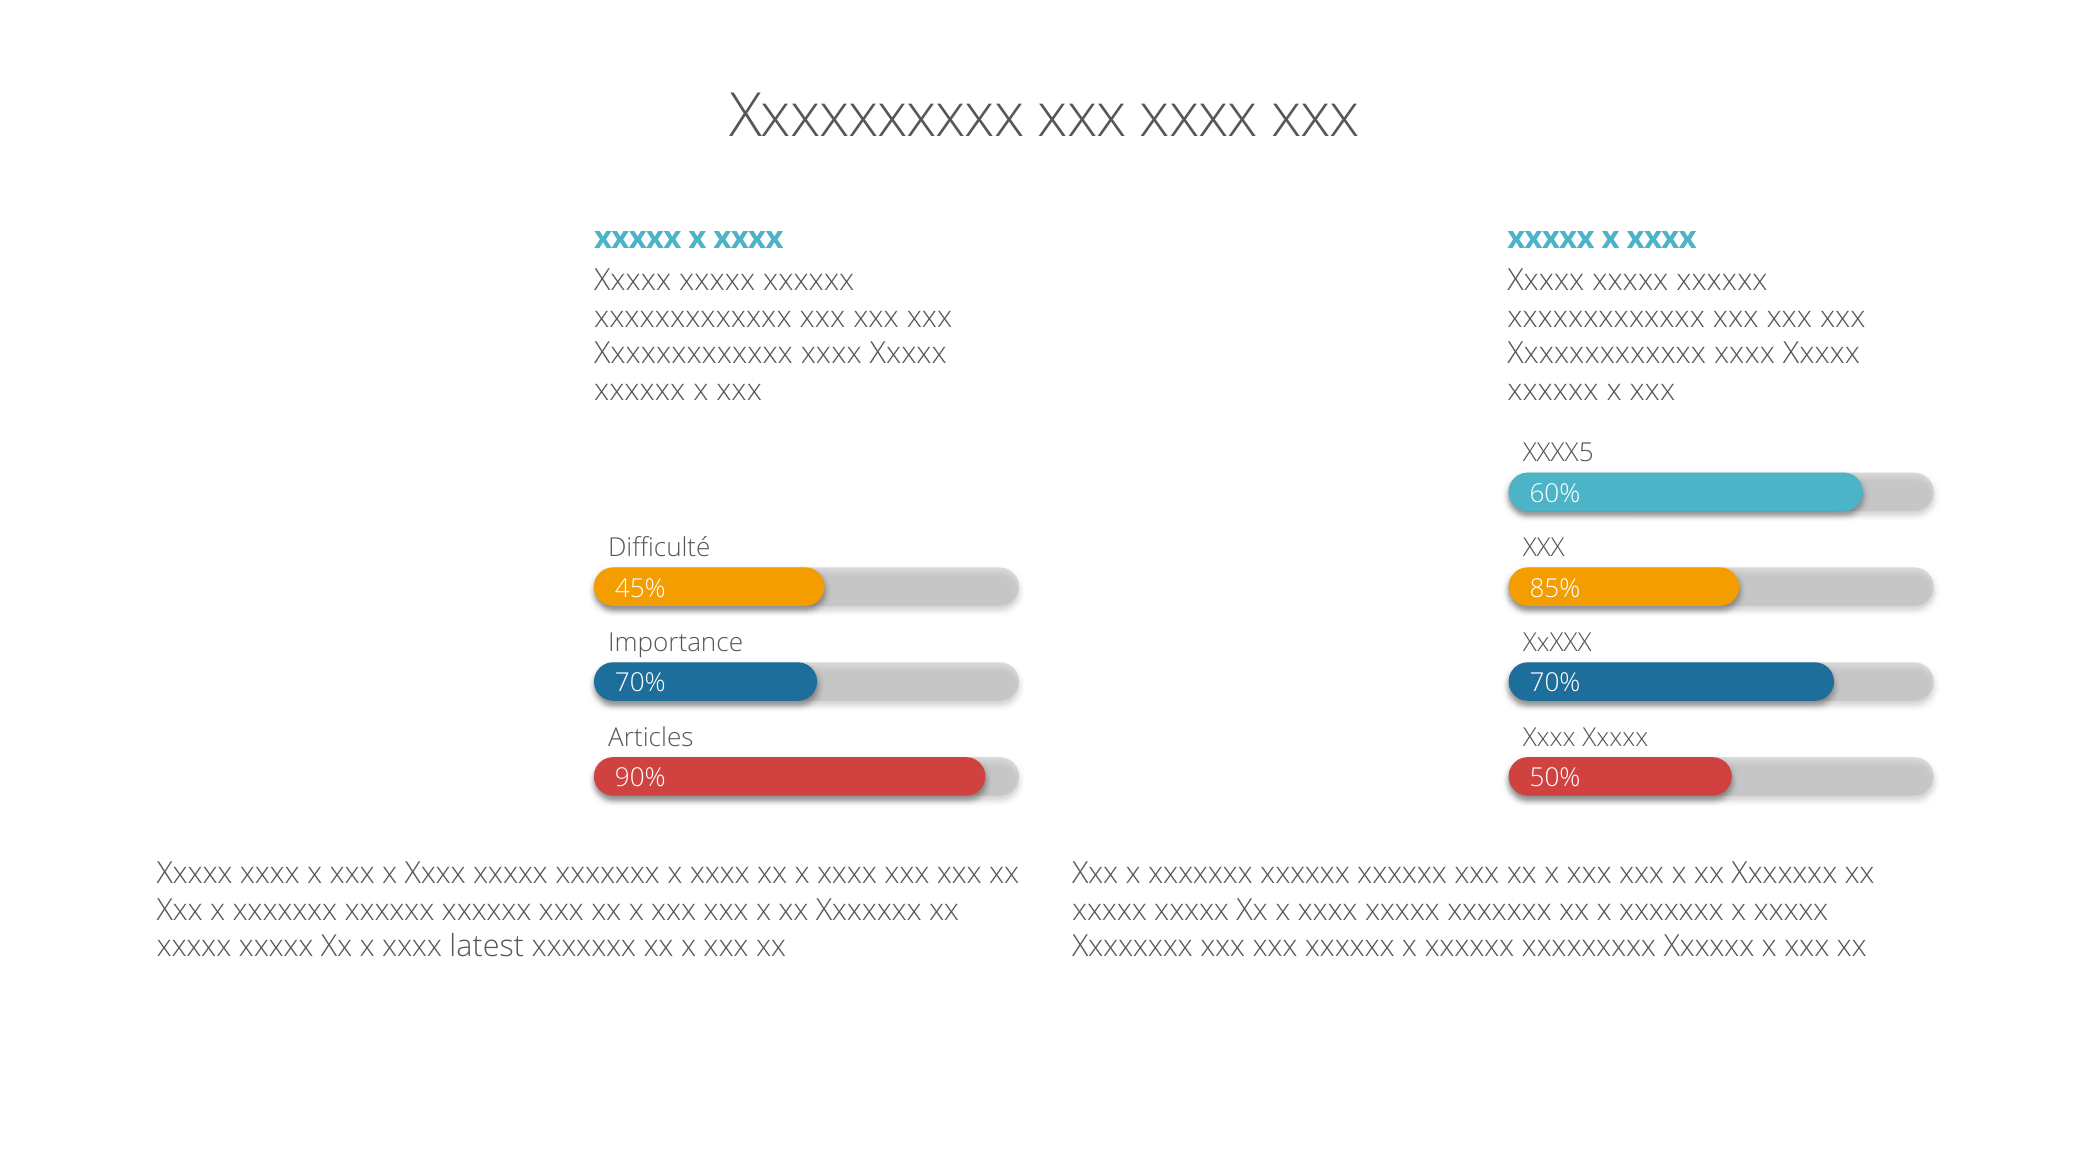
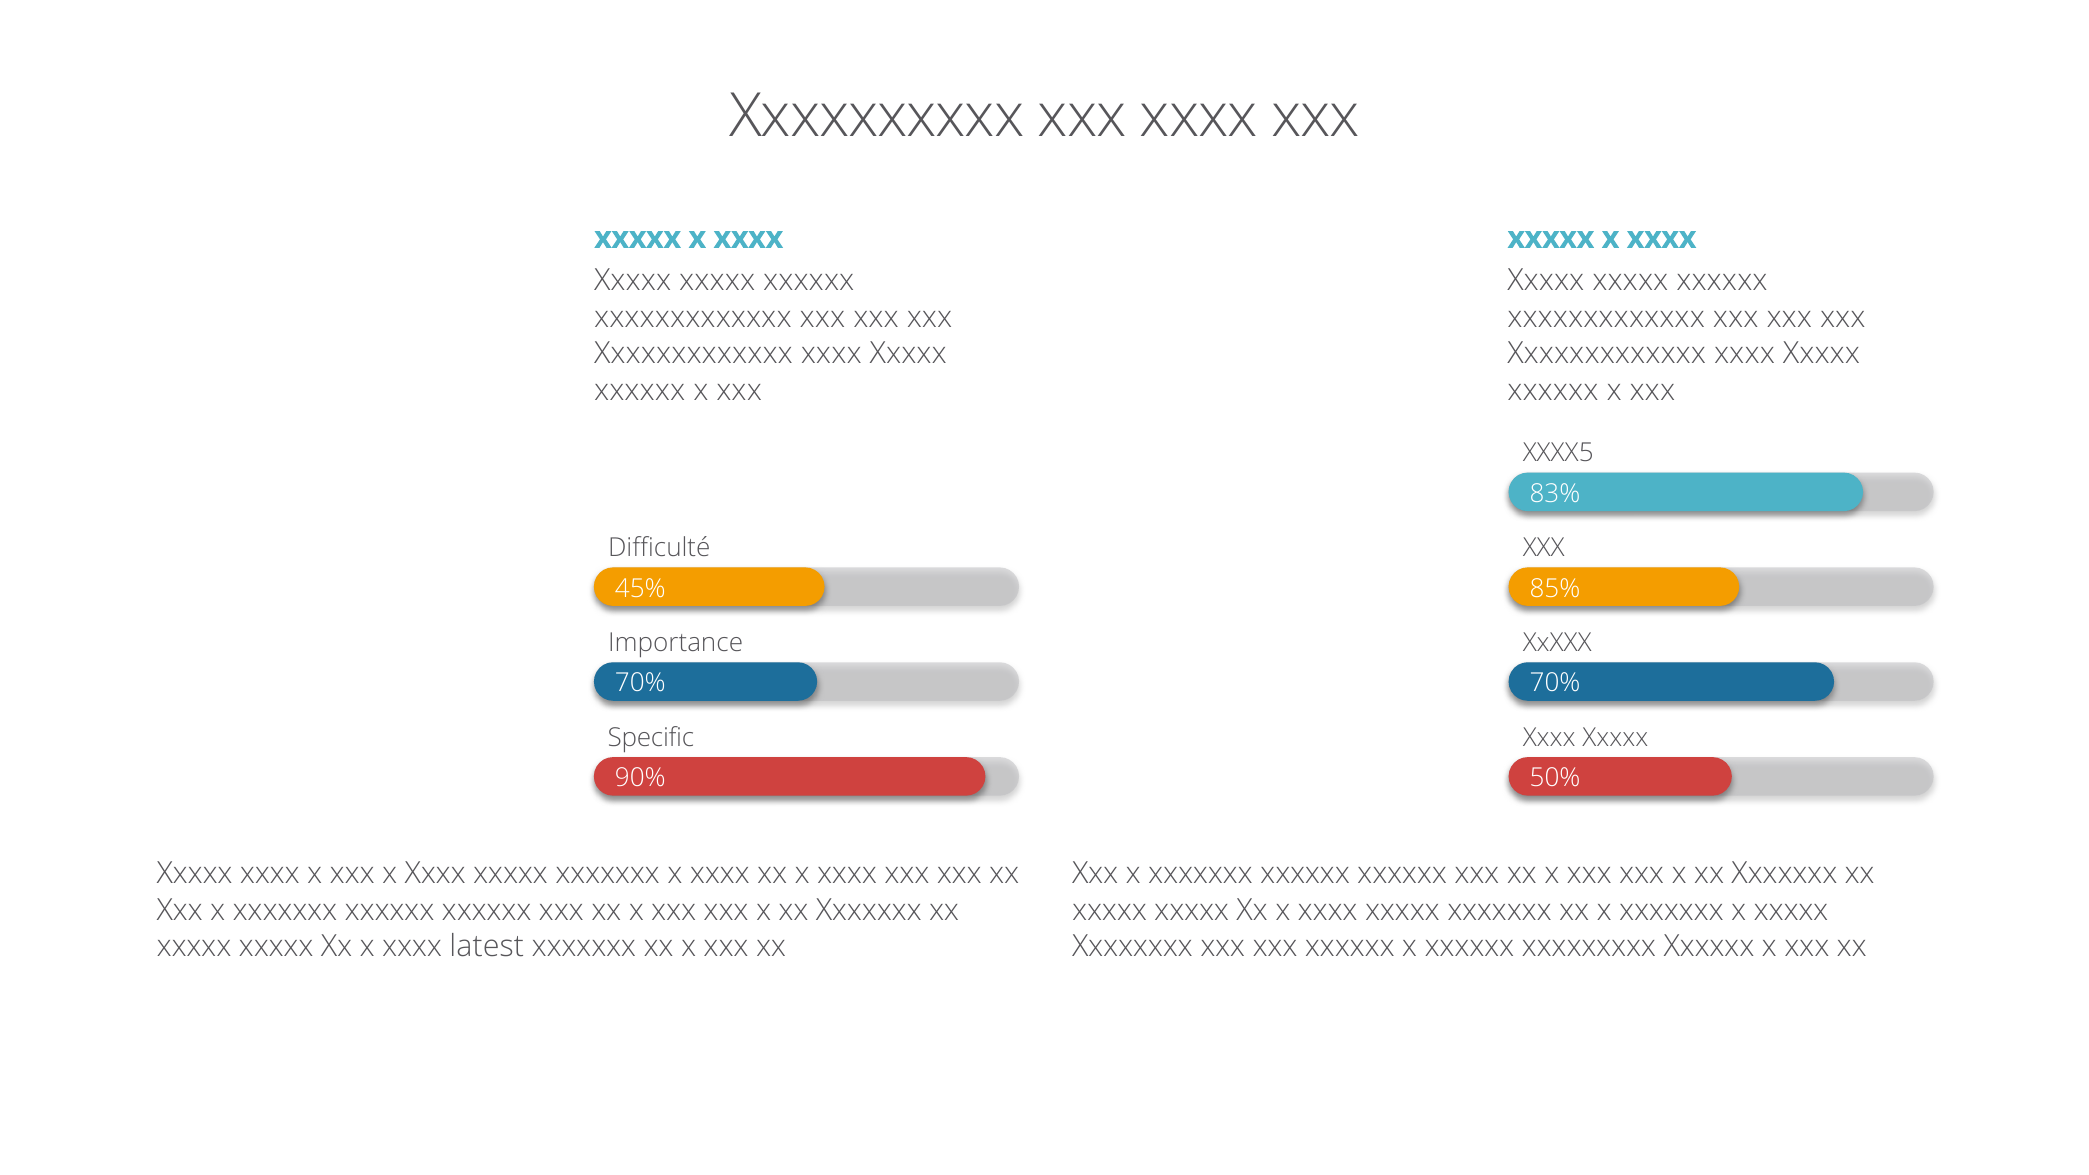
60%: 60% -> 83%
Articles: Articles -> Specific
